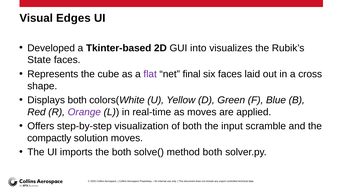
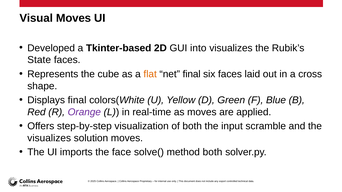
Visual Edges: Edges -> Moves
flat colour: purple -> orange
Displays both: both -> final
compactly at (49, 138): compactly -> visualizes
the both: both -> face
